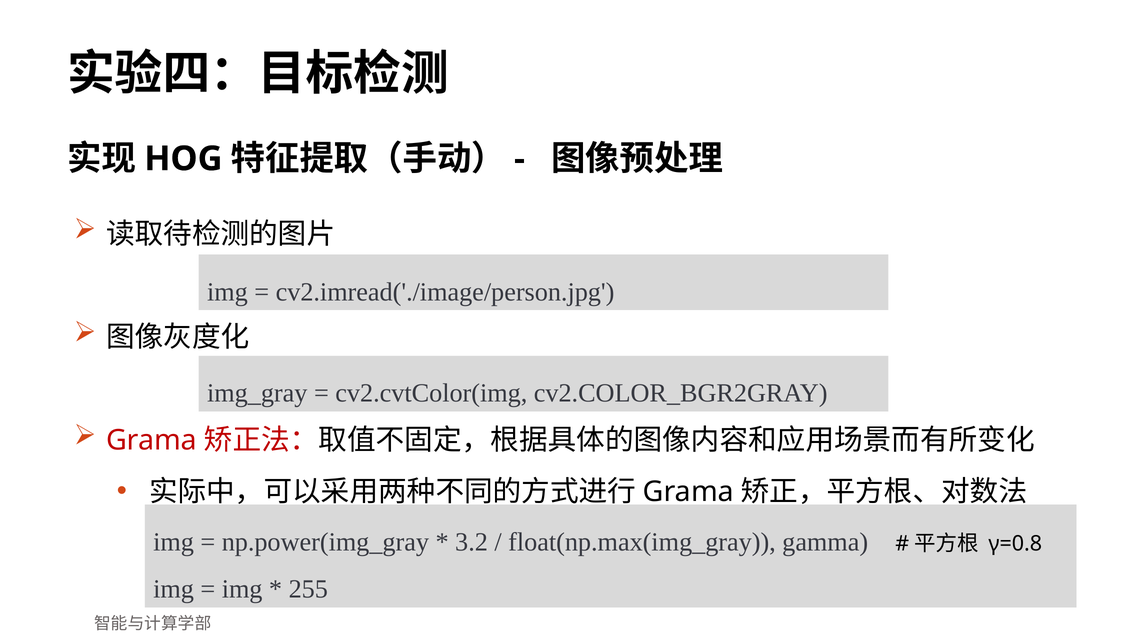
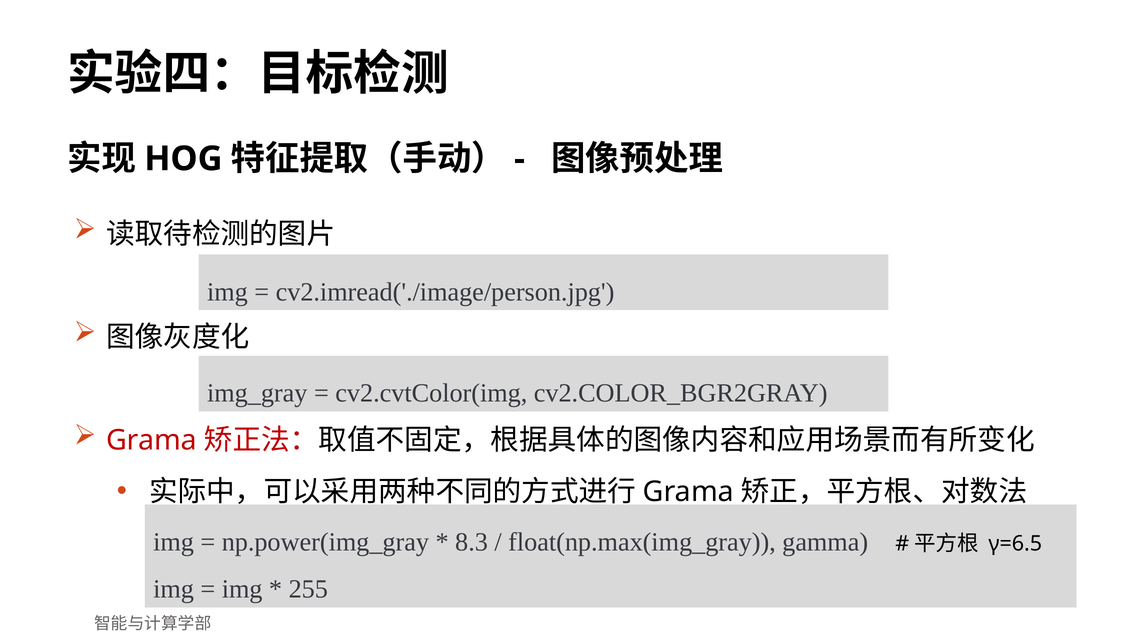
3.2: 3.2 -> 8.3
γ=0.8: γ=0.8 -> γ=6.5
